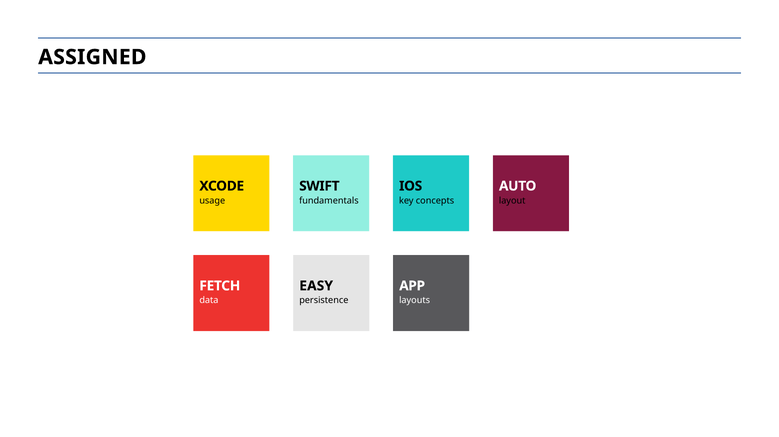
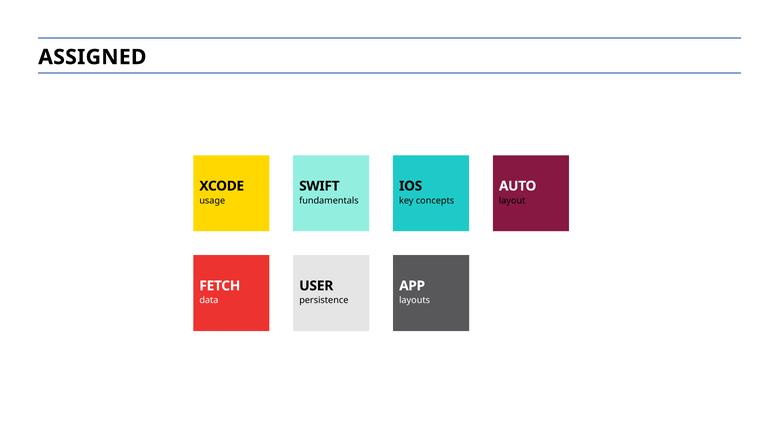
EASY: EASY -> USER
